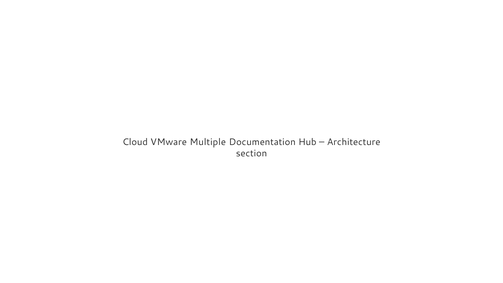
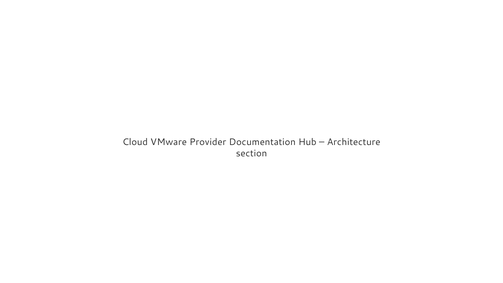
Multiple: Multiple -> Provider
